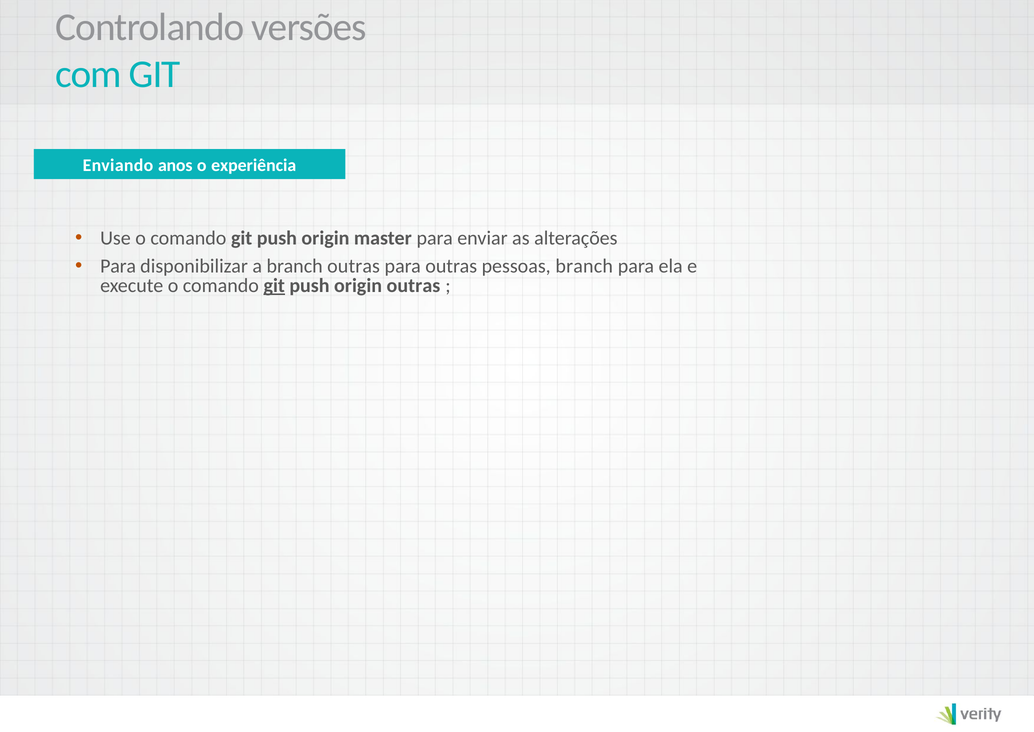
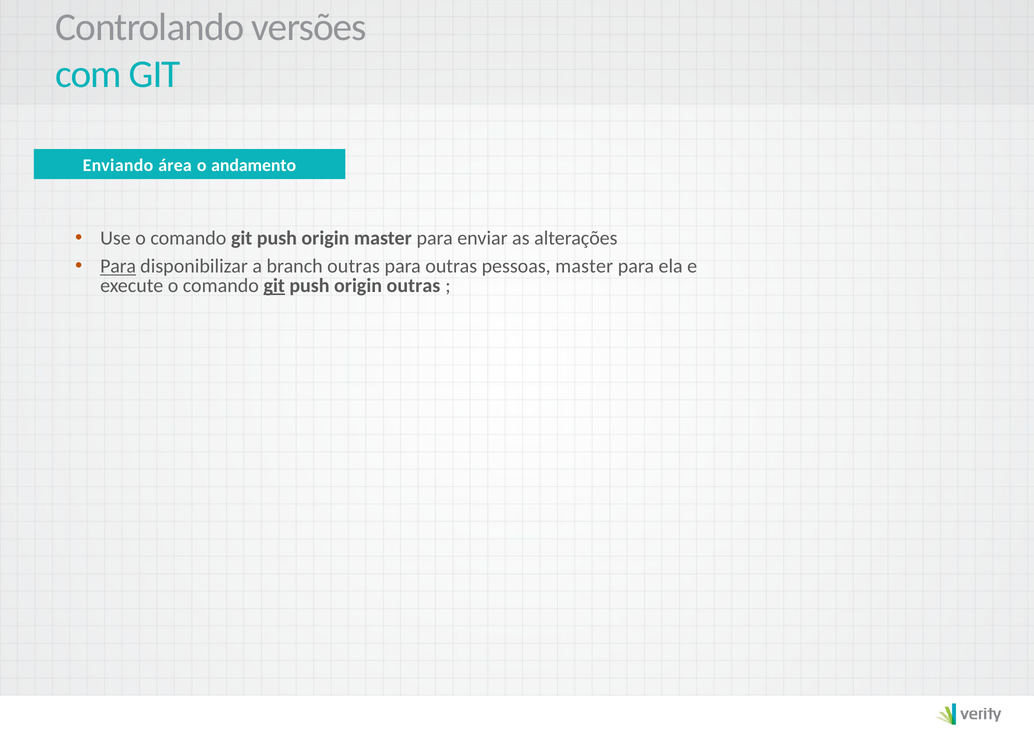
anos: anos -> área
experiência: experiência -> andamento
Para at (118, 266) underline: none -> present
pessoas branch: branch -> master
